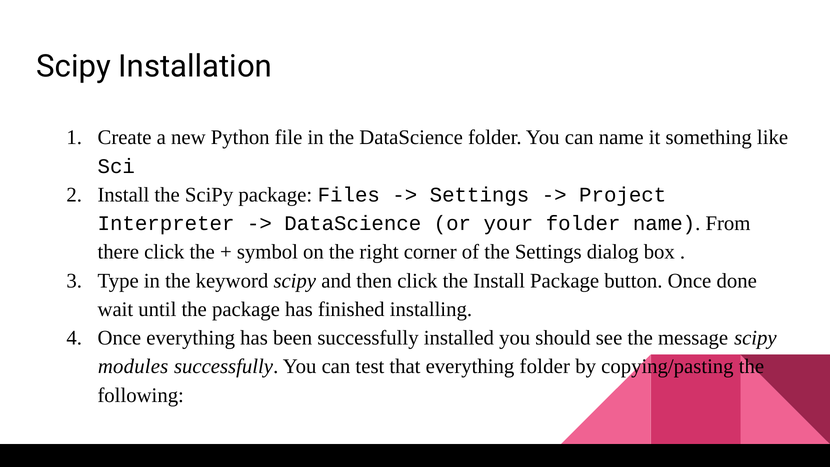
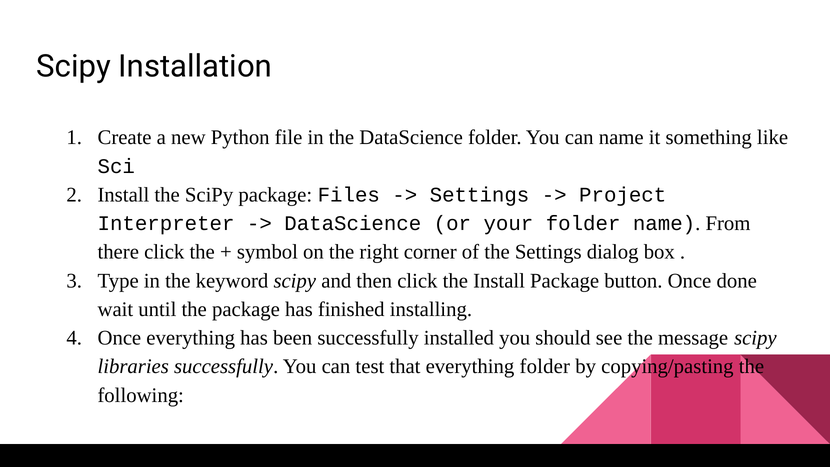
modules: modules -> libraries
